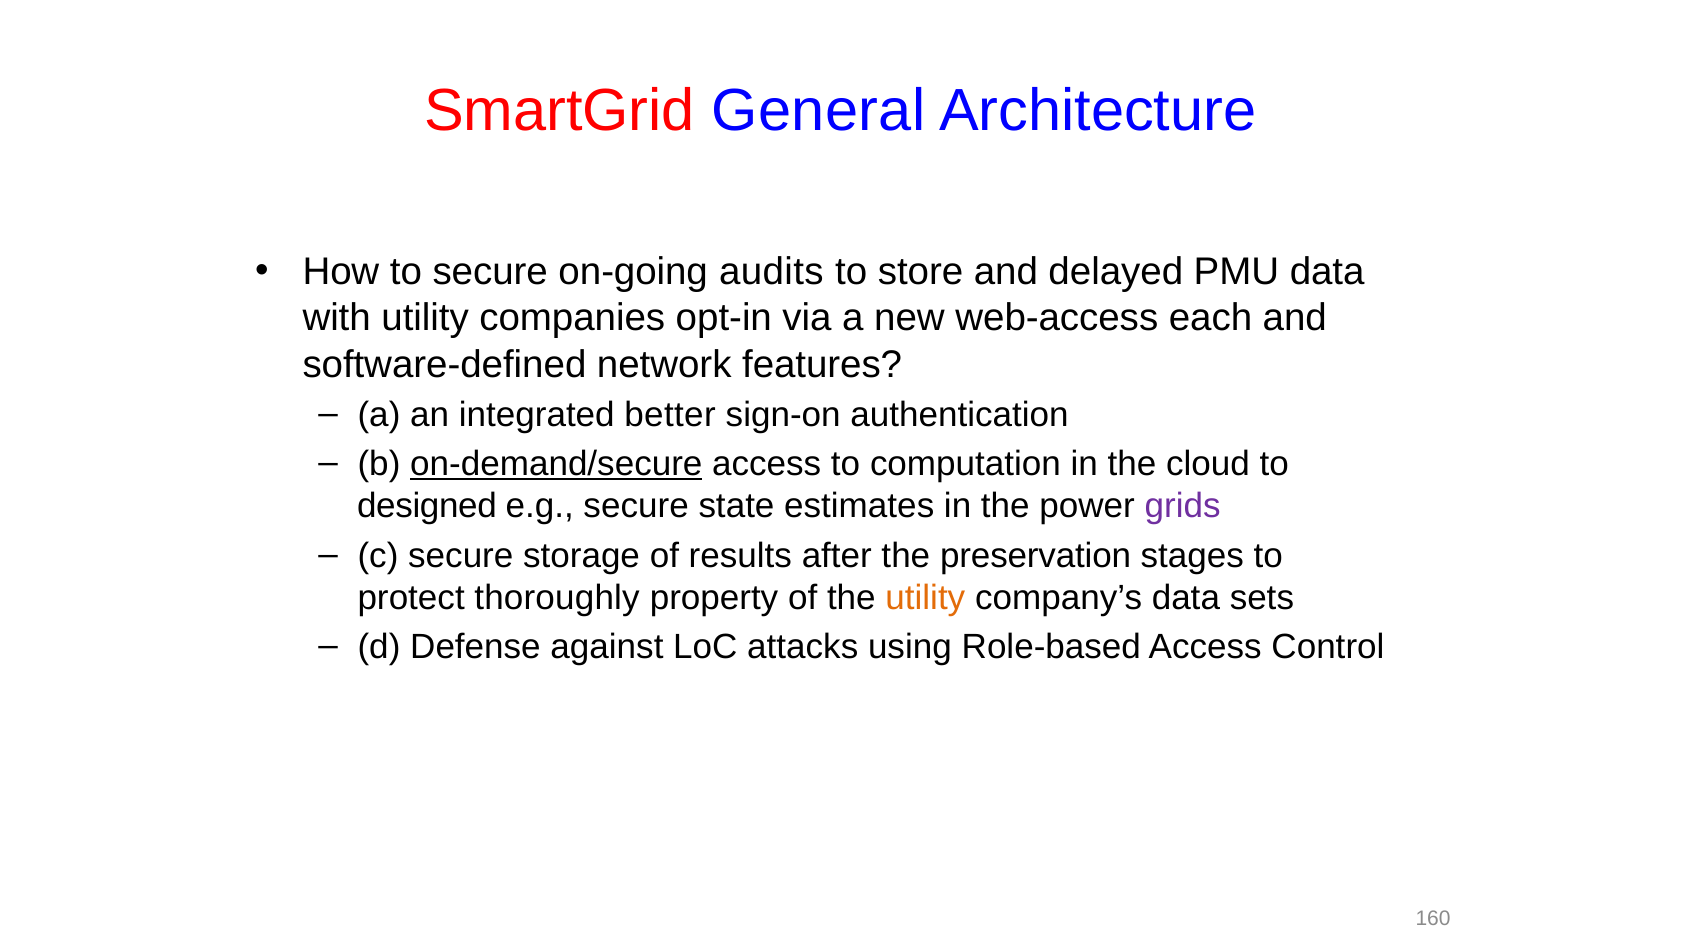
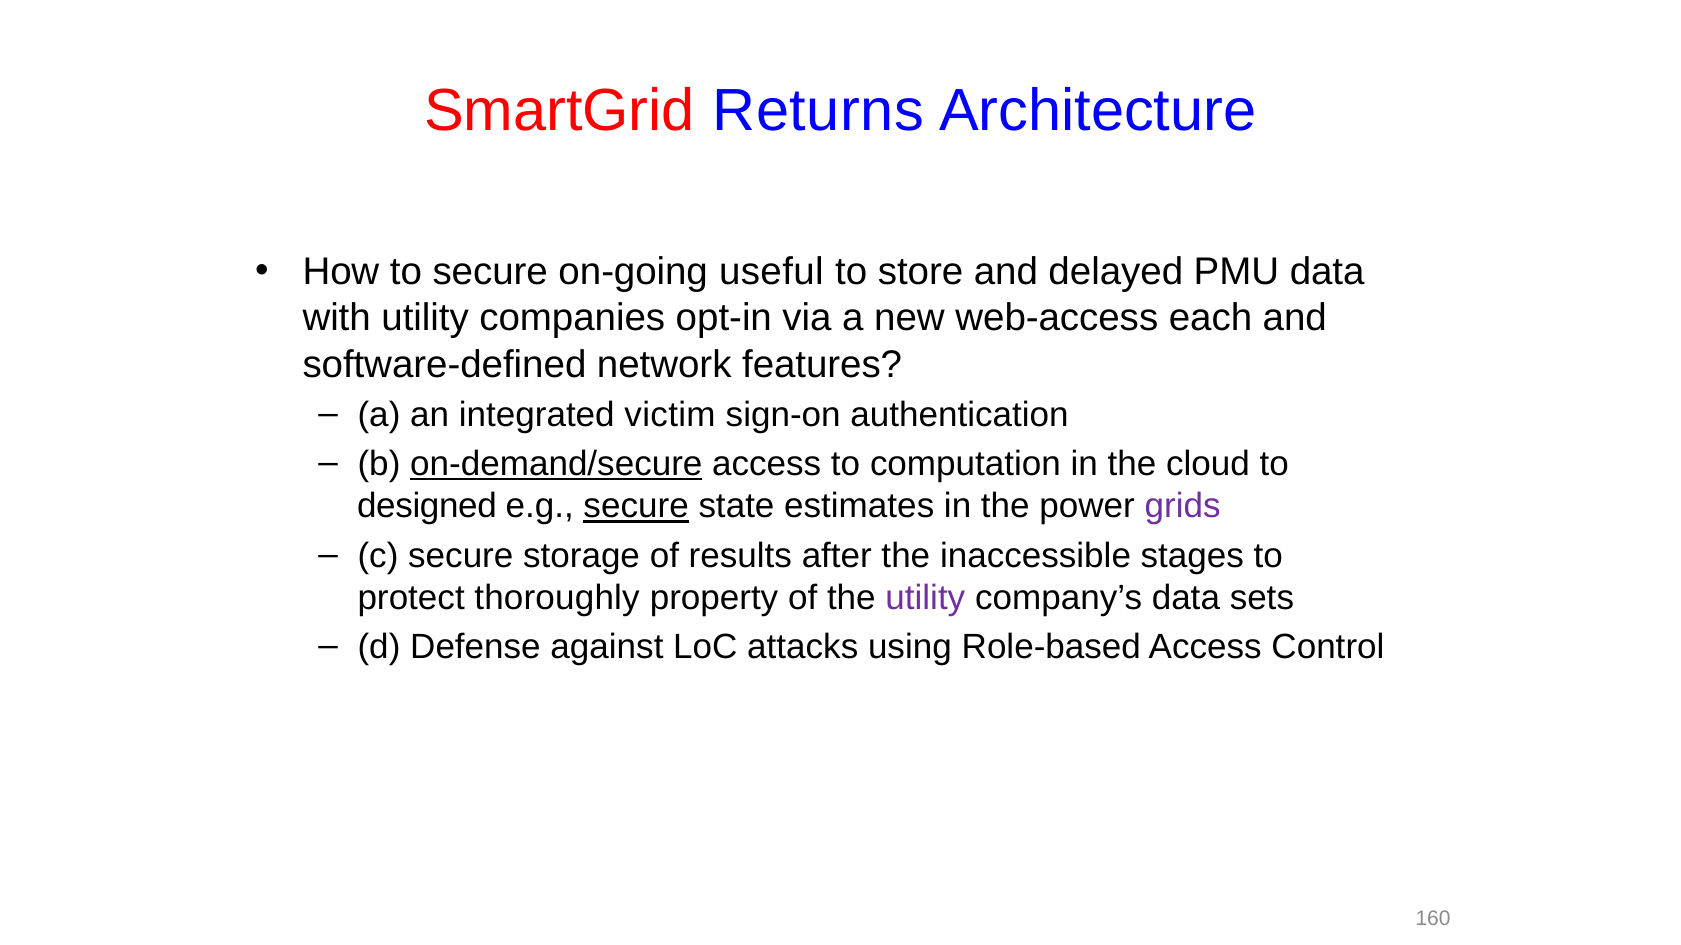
General: General -> Returns
audits: audits -> useful
better: better -> victim
secure at (636, 507) underline: none -> present
preservation: preservation -> inaccessible
utility at (925, 598) colour: orange -> purple
